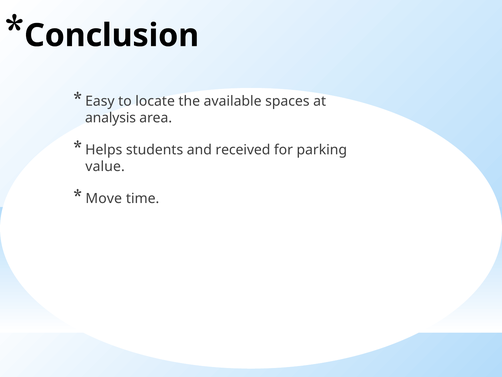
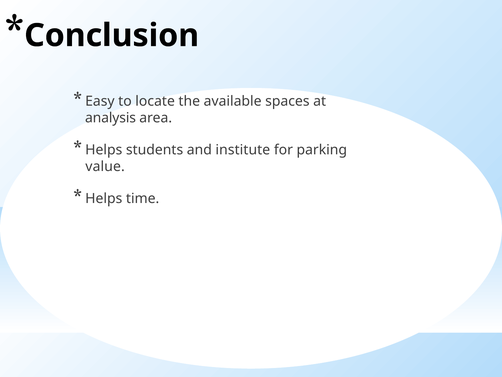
received: received -> institute
Move at (104, 198): Move -> Helps
